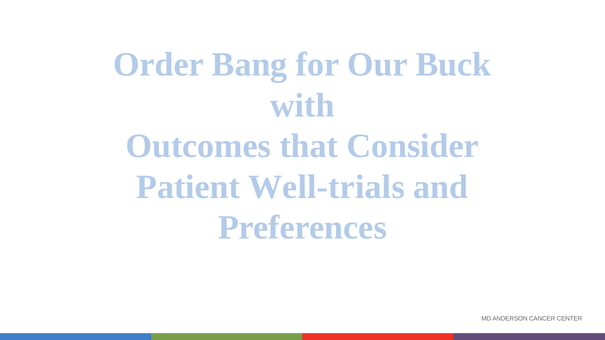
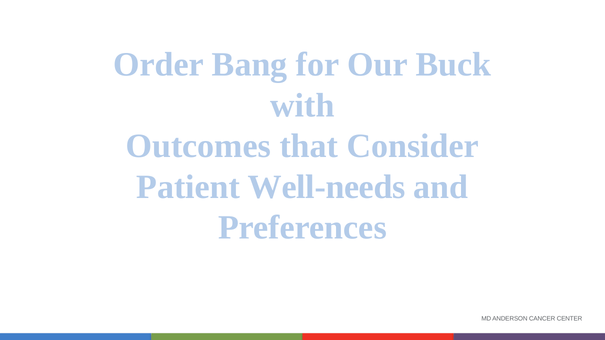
Well-trials: Well-trials -> Well-needs
